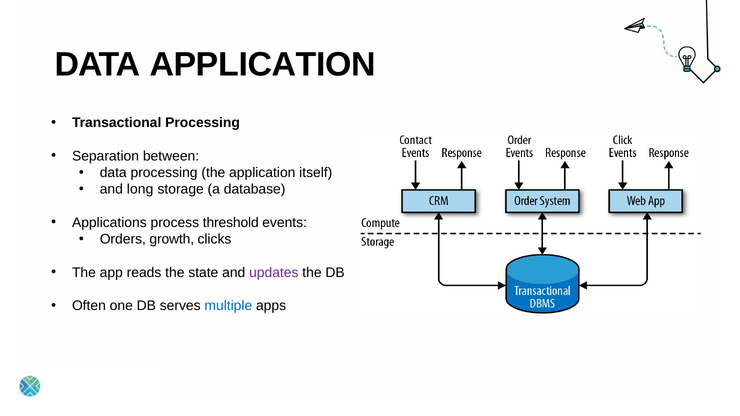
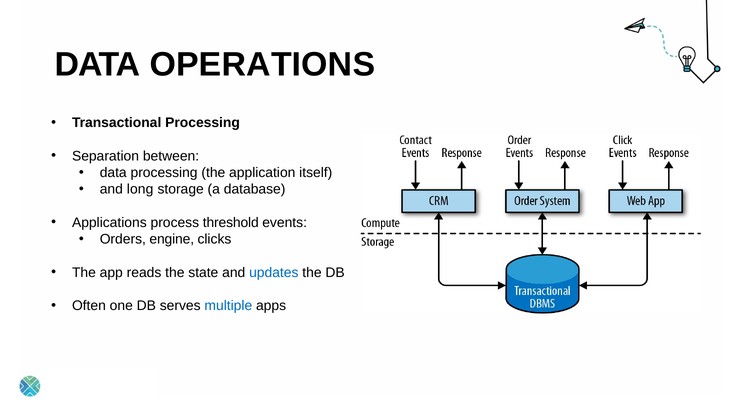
DATA APPLICATION: APPLICATION -> OPERATIONS
growth: growth -> engine
updates colour: purple -> blue
